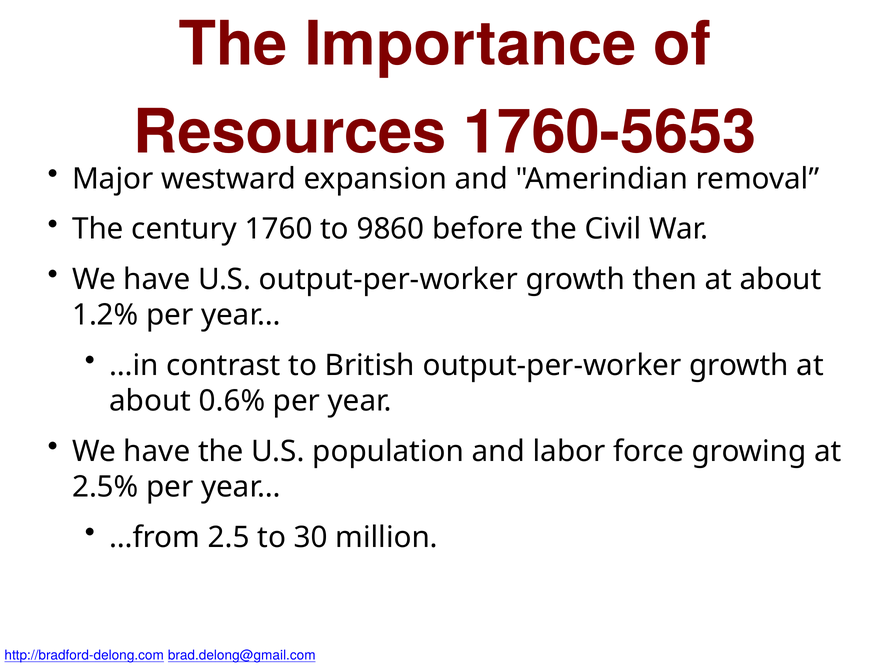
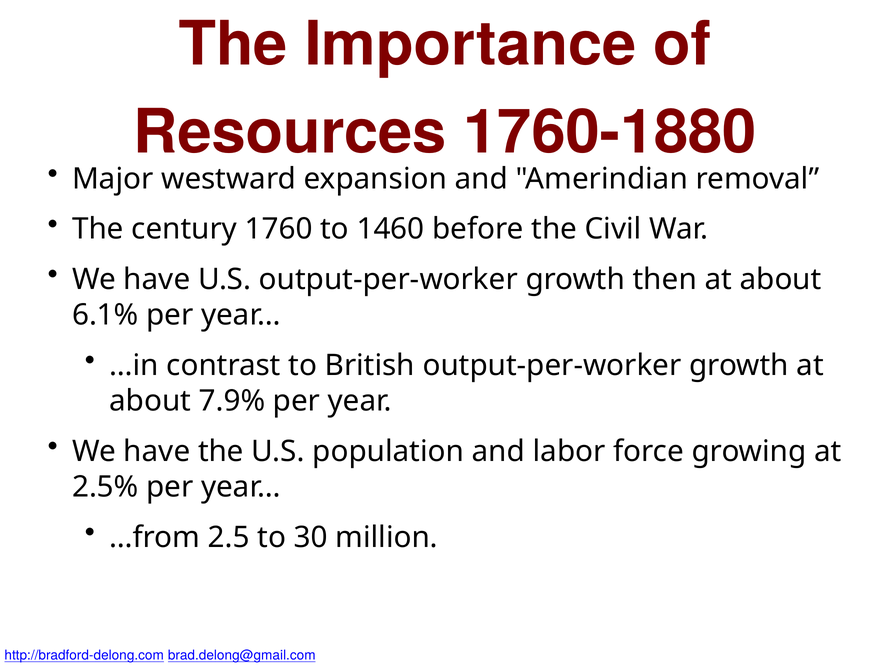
1760-5653: 1760-5653 -> 1760-1880
9860: 9860 -> 1460
1.2%: 1.2% -> 6.1%
0.6%: 0.6% -> 7.9%
